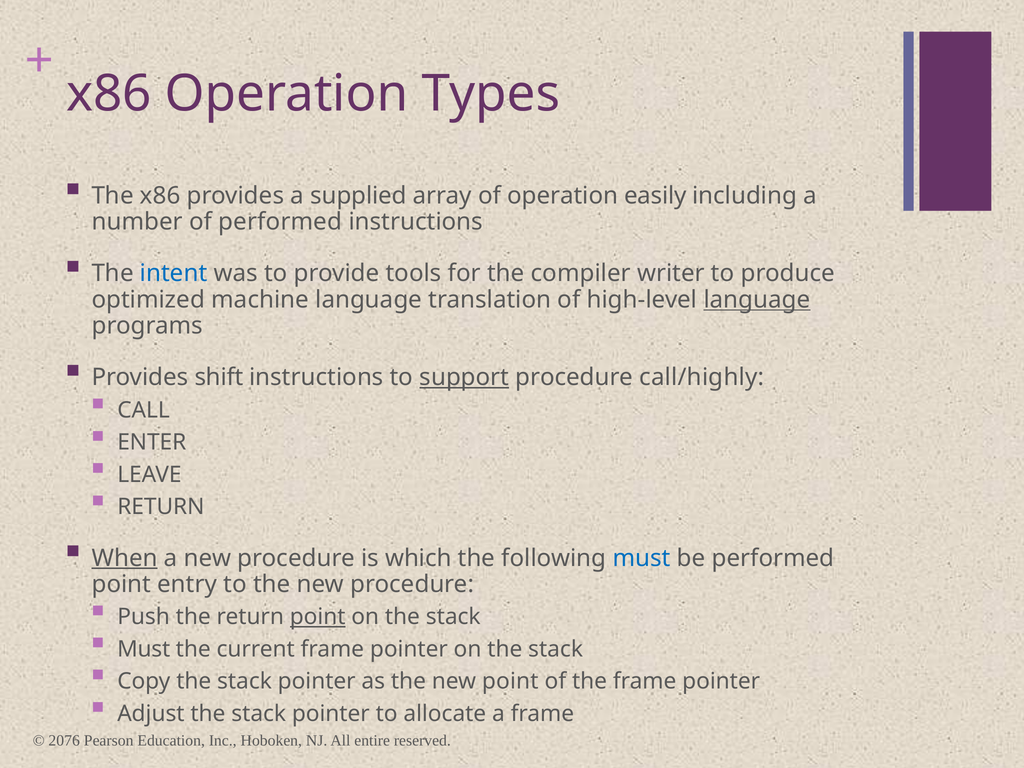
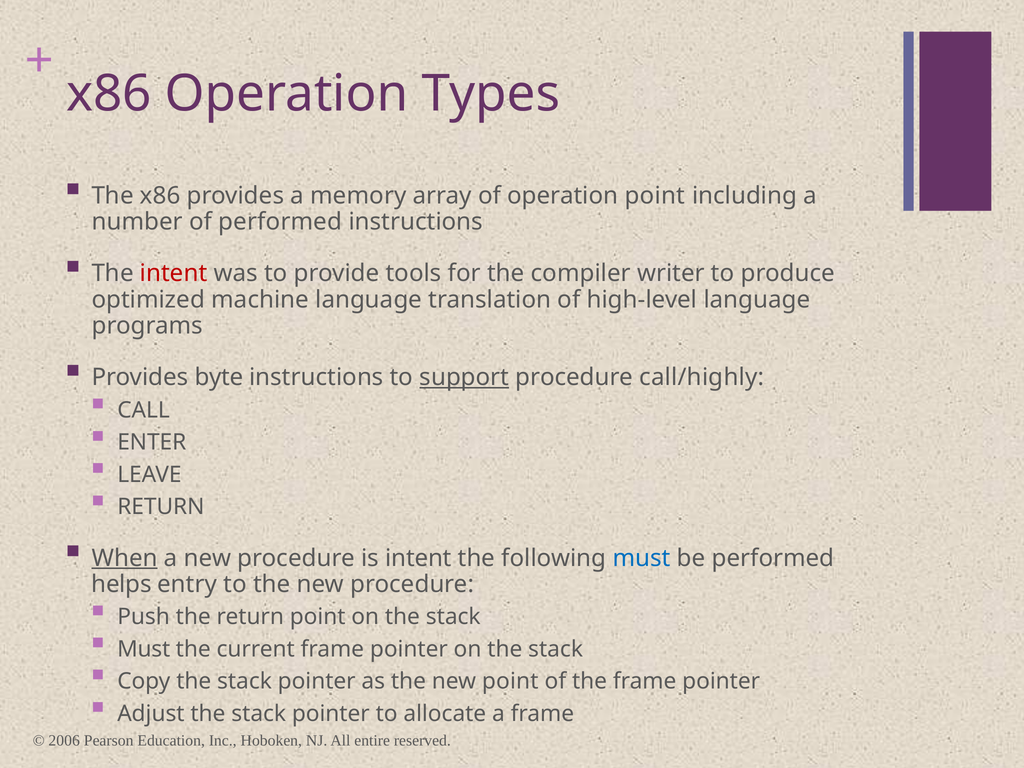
supplied: supplied -> memory
operation easily: easily -> point
intent at (174, 273) colour: blue -> red
language at (757, 300) underline: present -> none
shift: shift -> byte
is which: which -> intent
point at (121, 584): point -> helps
point at (318, 617) underline: present -> none
2076: 2076 -> 2006
